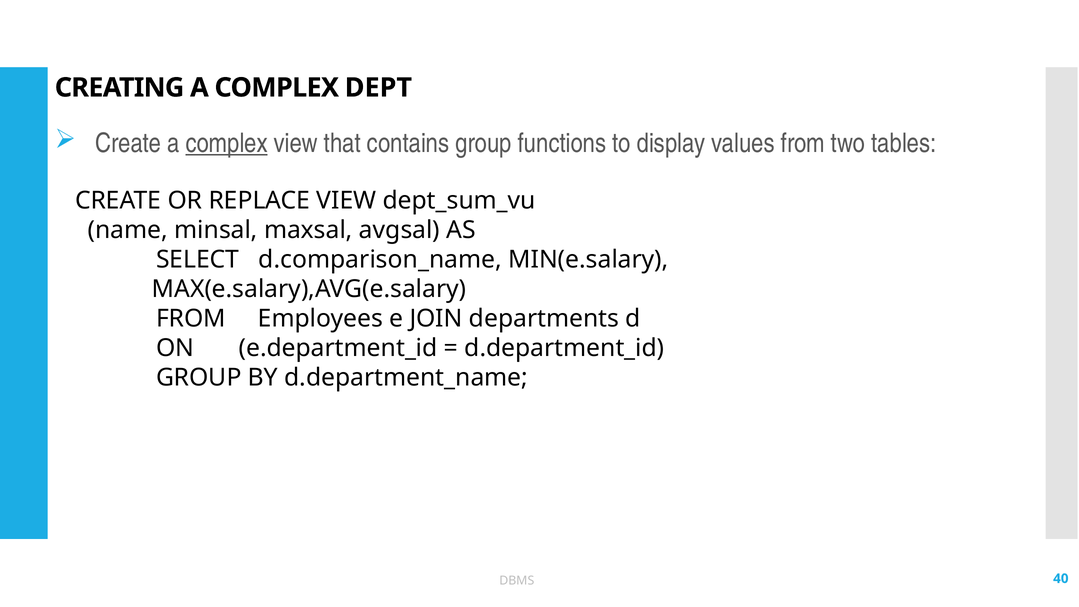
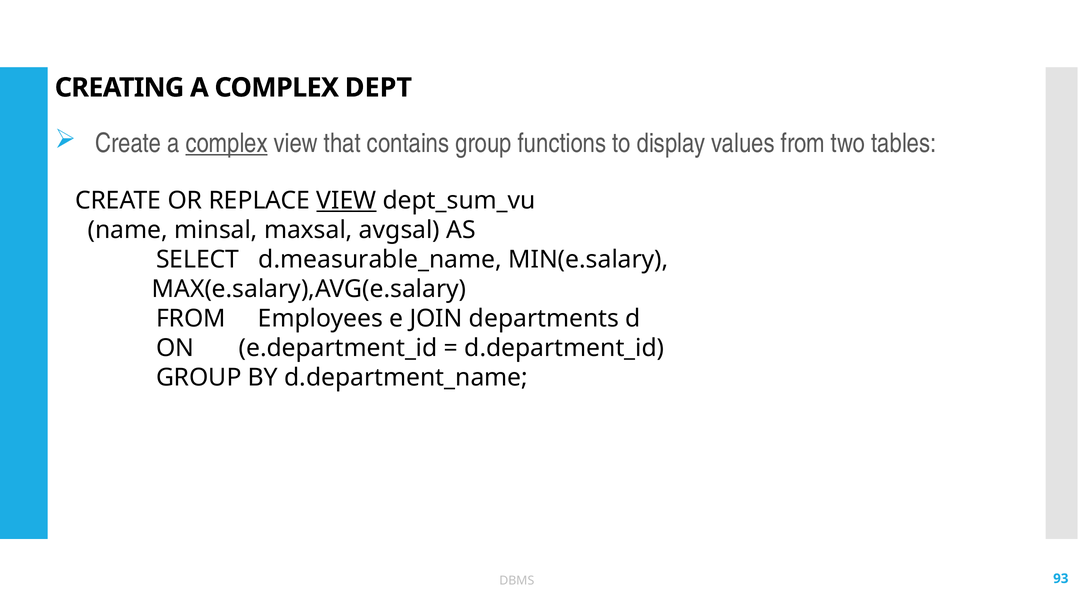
VIEW at (346, 201) underline: none -> present
d.comparison_name: d.comparison_name -> d.measurable_name
40: 40 -> 93
